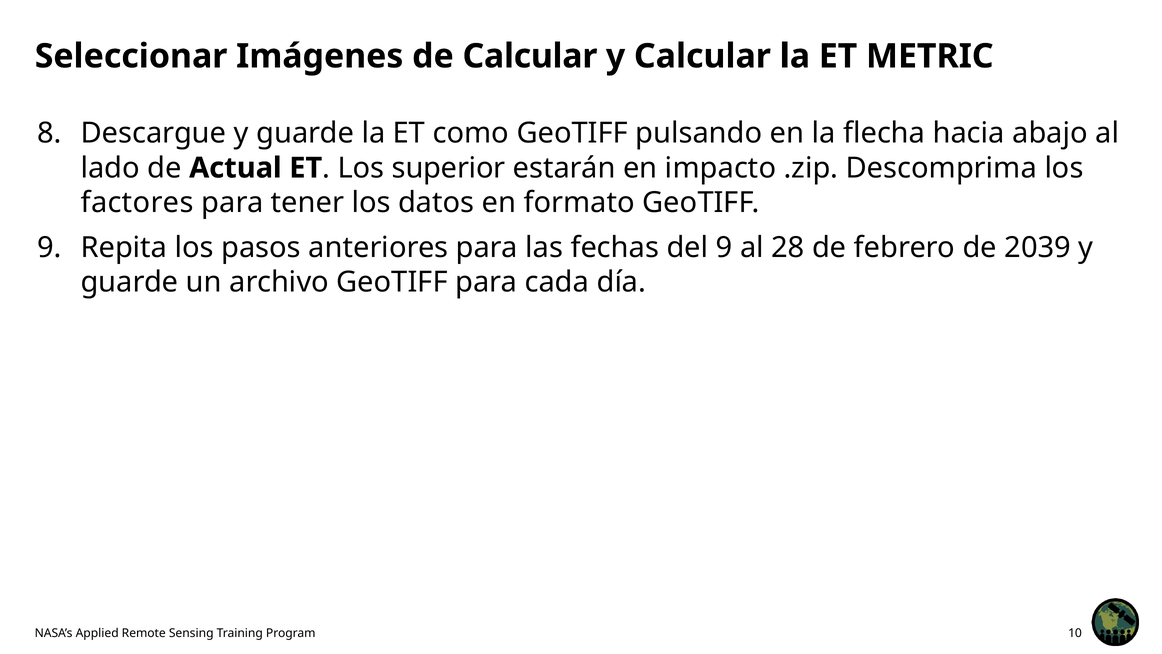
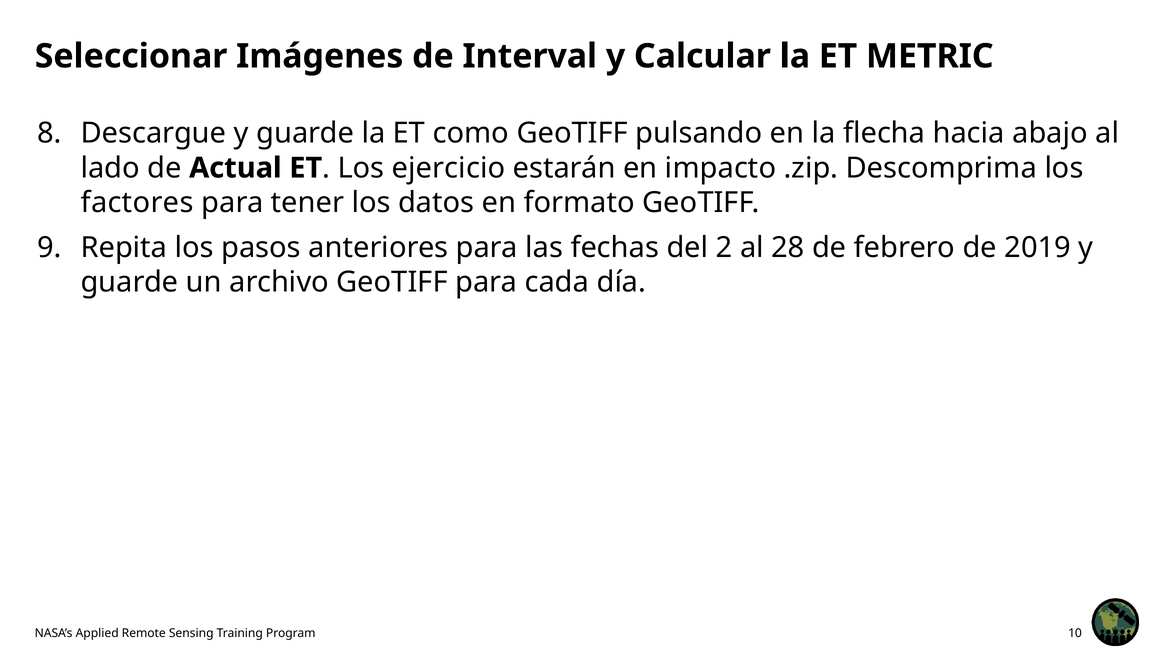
de Calcular: Calcular -> Interval
superior: superior -> ejercicio
del 9: 9 -> 2
2039: 2039 -> 2019
